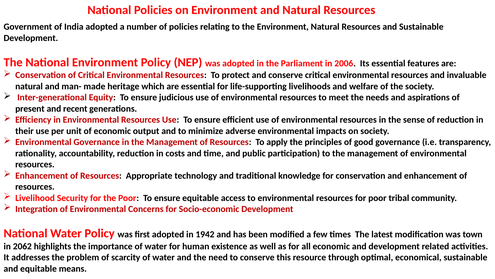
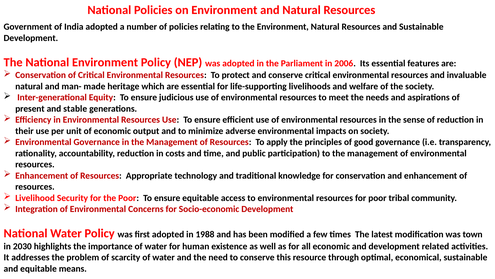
recent: recent -> stable
1942: 1942 -> 1988
2062: 2062 -> 2030
